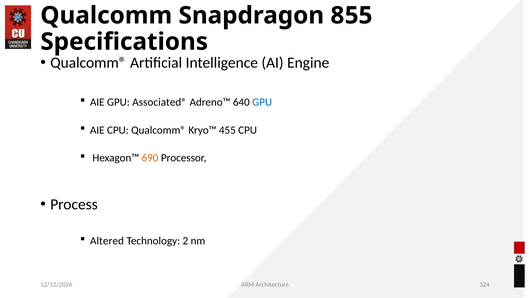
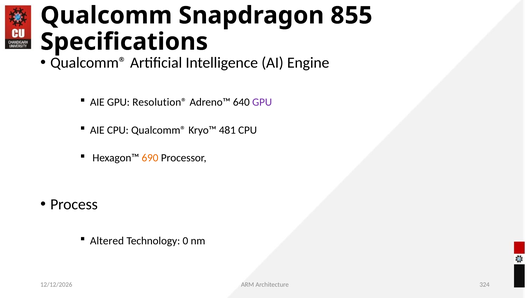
Associated®: Associated® -> Resolution®
GPU at (262, 102) colour: blue -> purple
455: 455 -> 481
2: 2 -> 0
